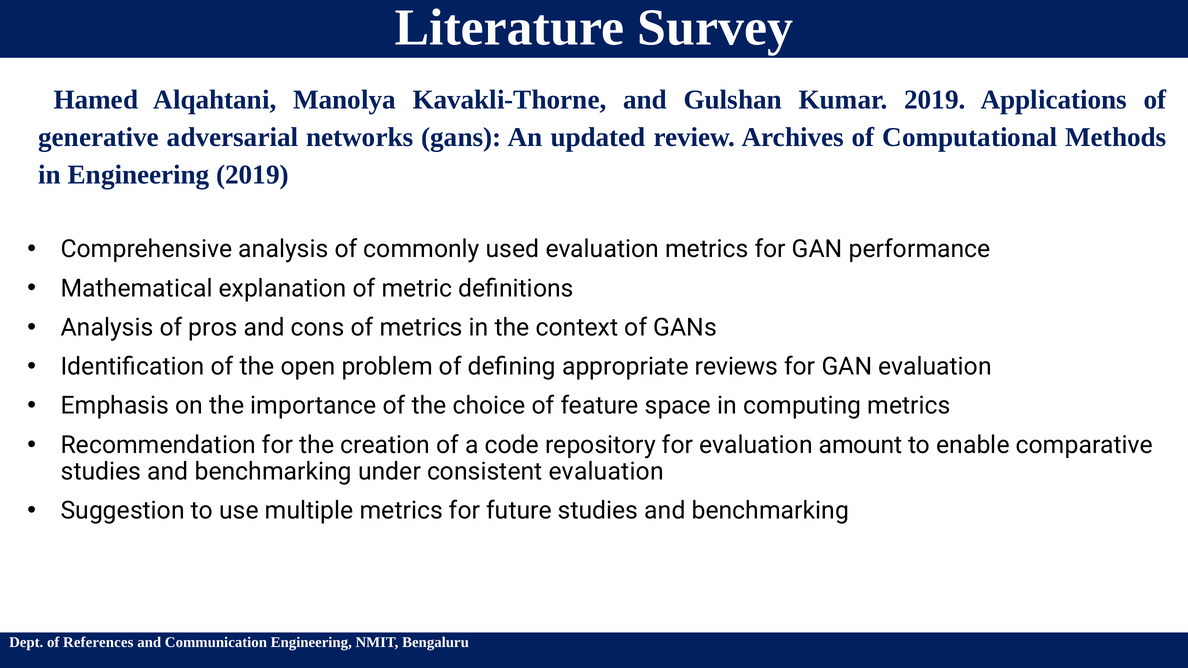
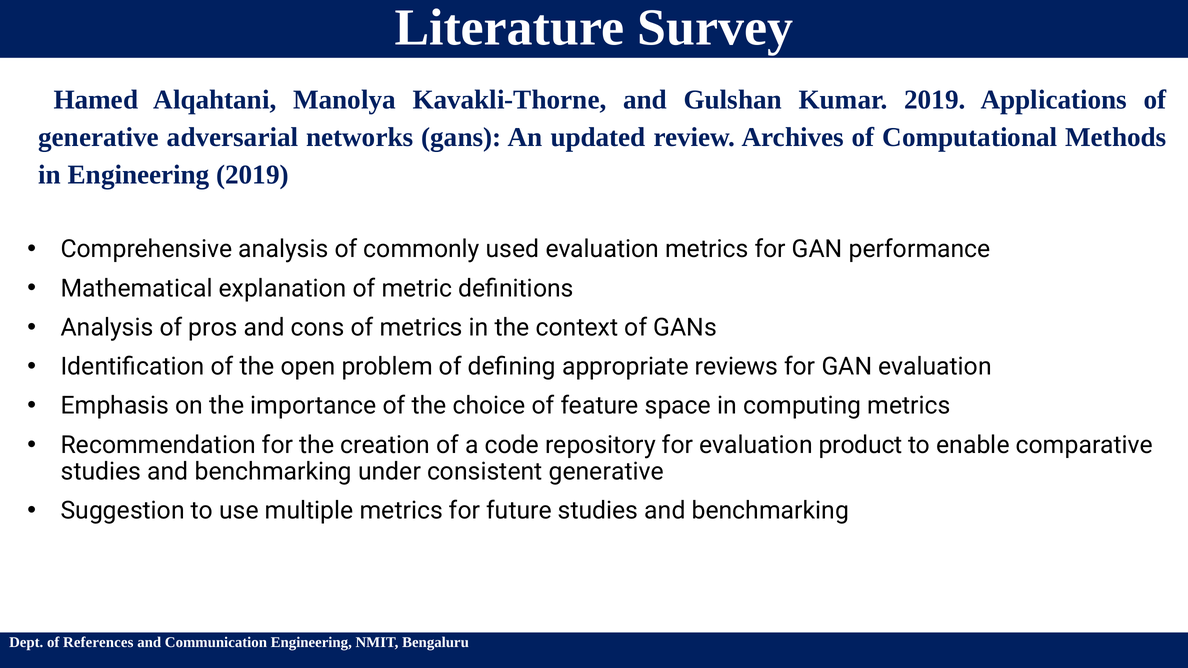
amount: amount -> product
consistent evaluation: evaluation -> generative
